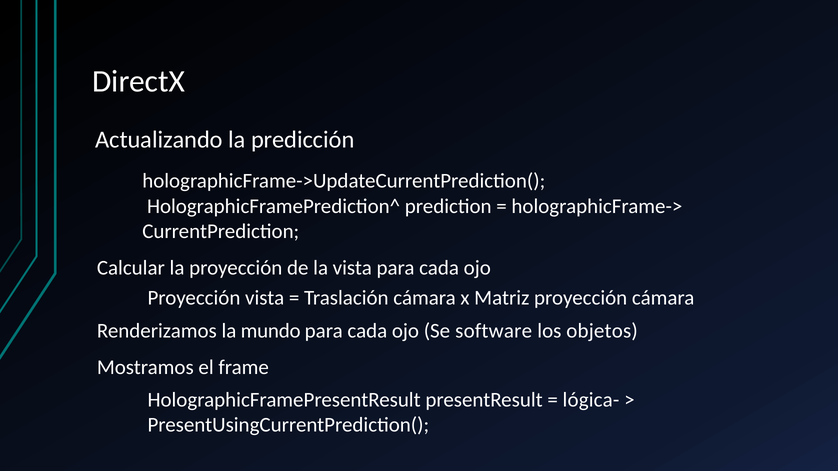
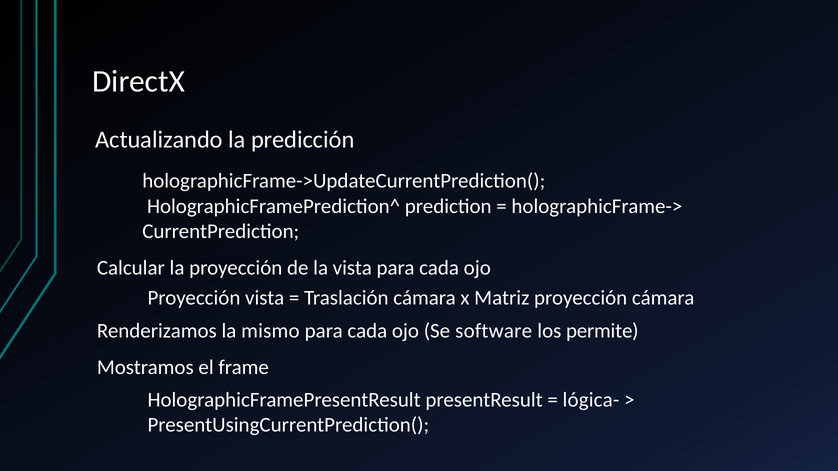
mundo: mundo -> mismo
objetos: objetos -> permite
